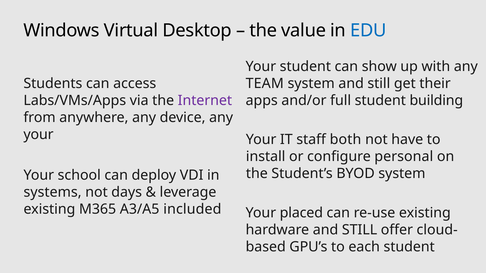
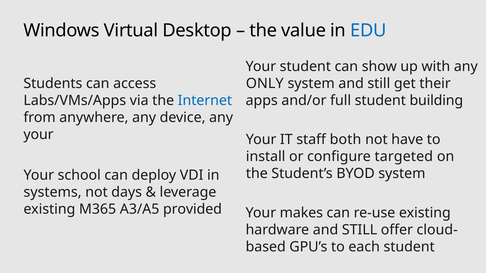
TEAM: TEAM -> ONLY
Internet colour: purple -> blue
personal: personal -> targeted
included: included -> provided
placed: placed -> makes
